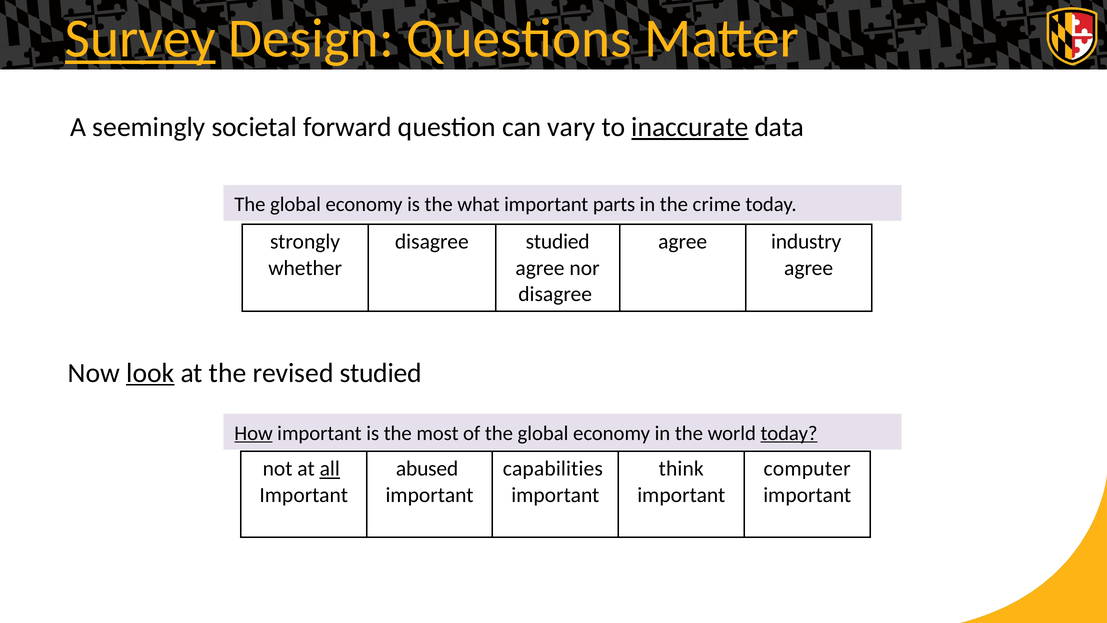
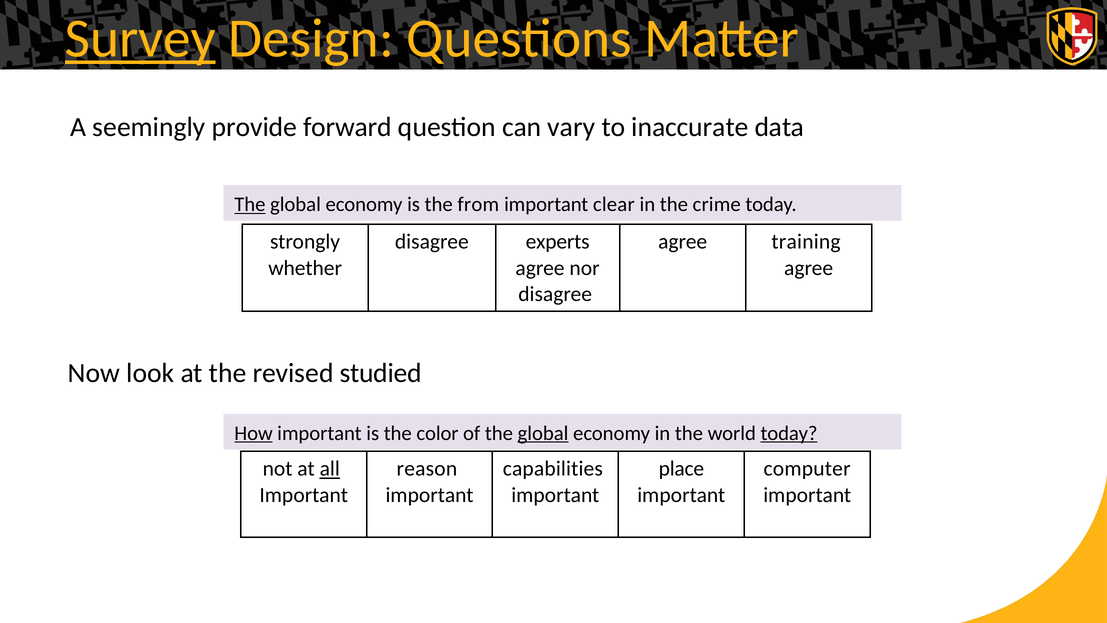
societal: societal -> provide
inaccurate underline: present -> none
The at (250, 204) underline: none -> present
what: what -> from
parts: parts -> clear
disagree studied: studied -> experts
industry: industry -> training
look underline: present -> none
most: most -> color
global at (543, 433) underline: none -> present
abused: abused -> reason
think: think -> place
